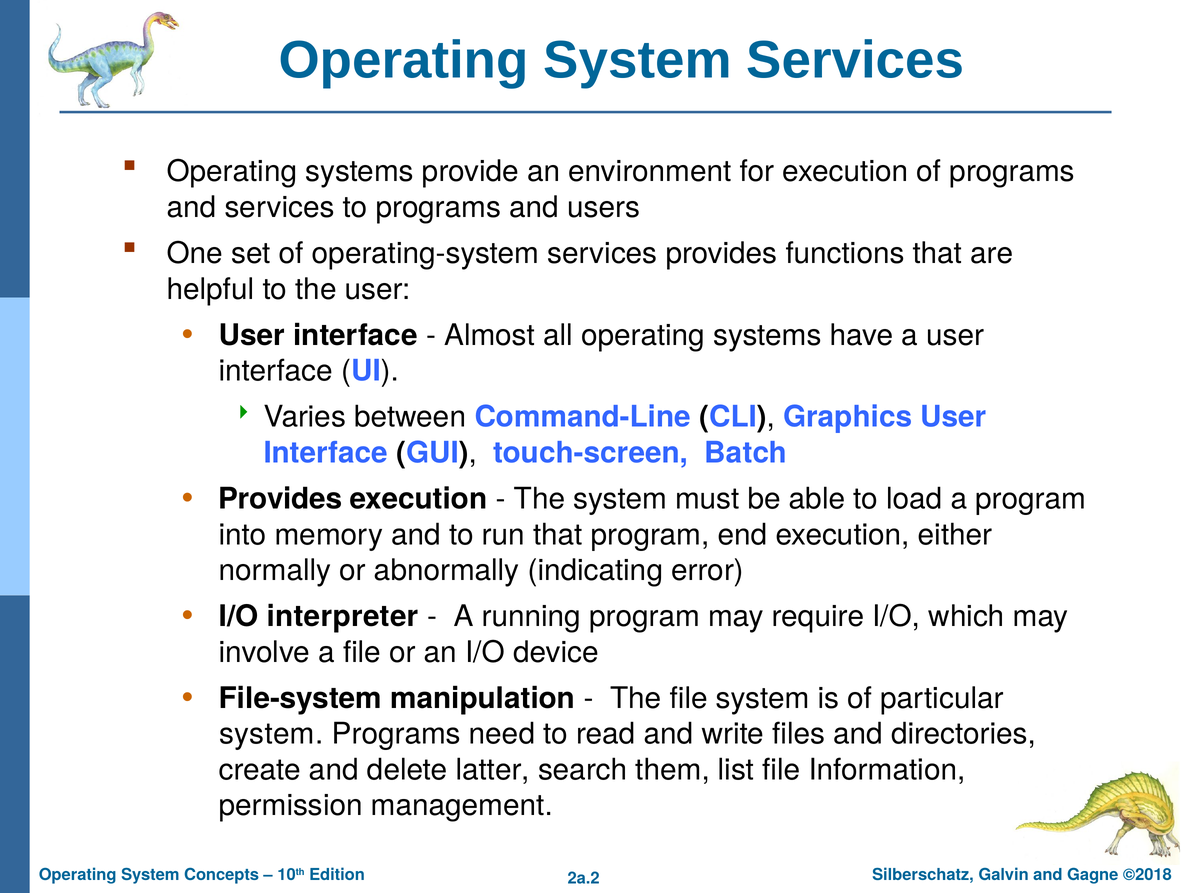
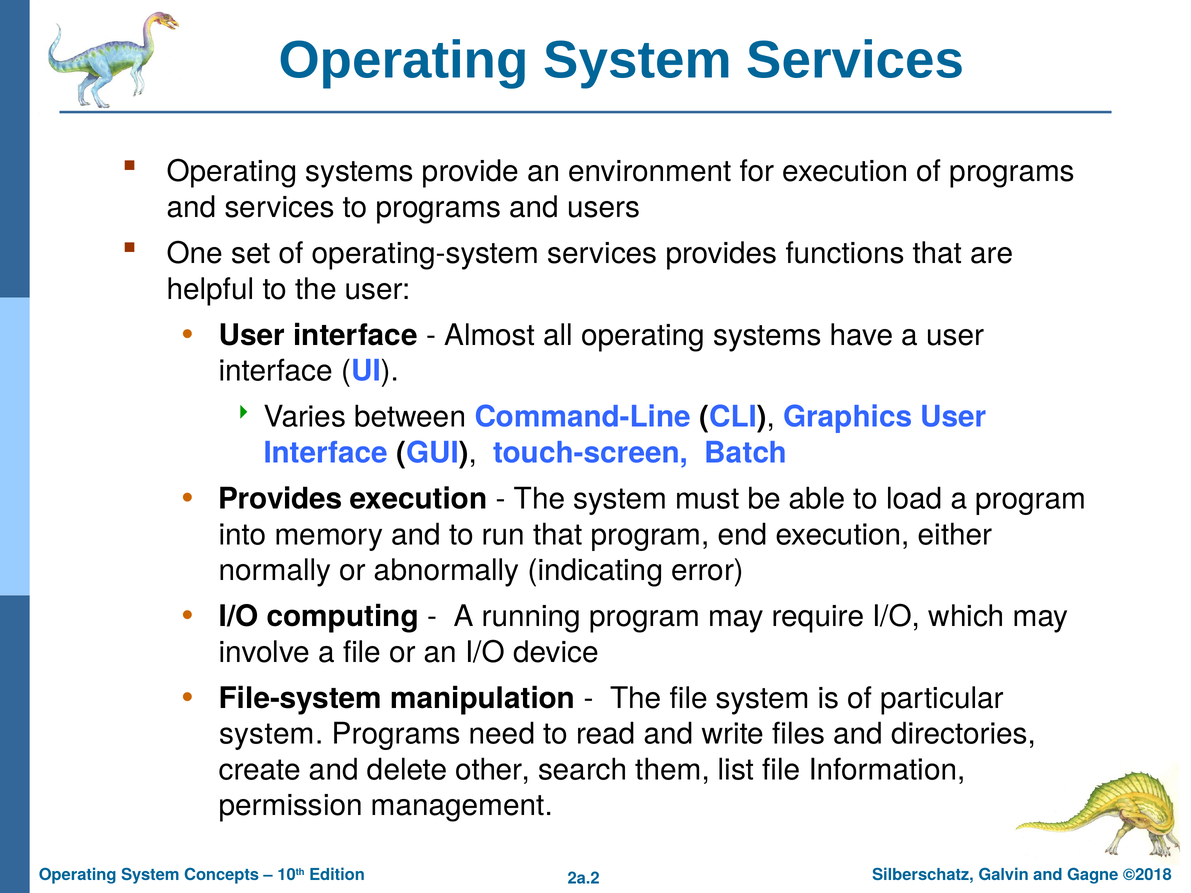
interpreter: interpreter -> computing
latter: latter -> other
